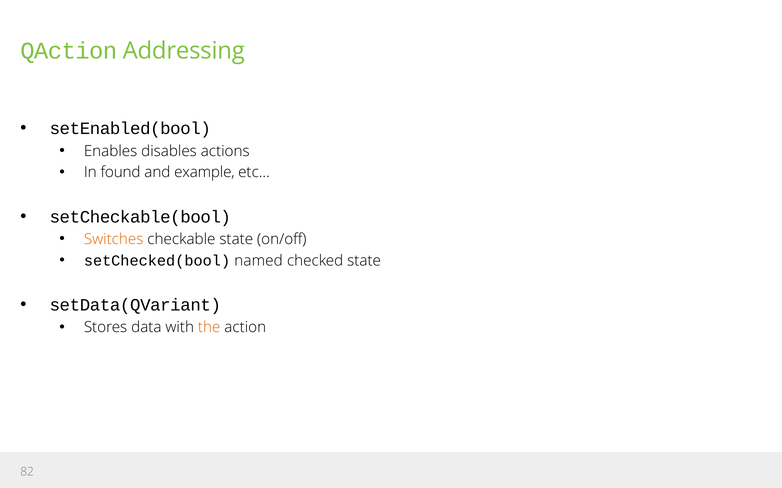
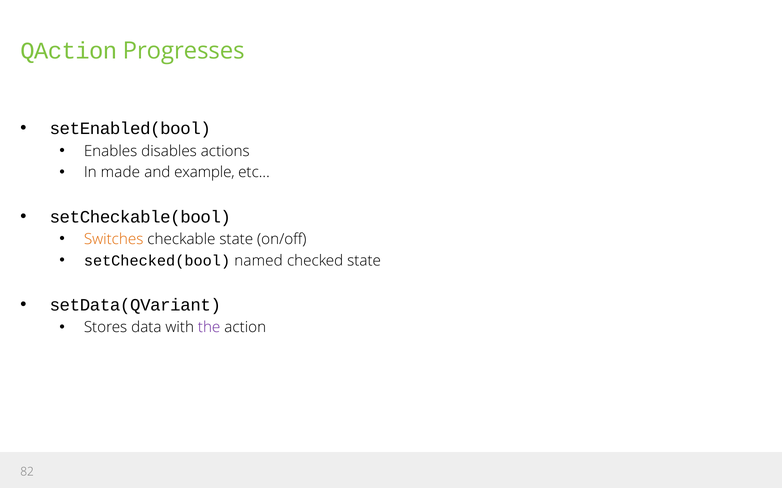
Addressing: Addressing -> Progresses
found: found -> made
the colour: orange -> purple
